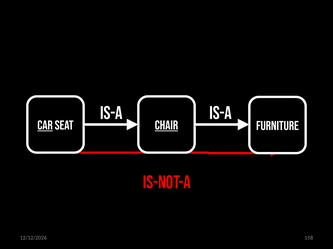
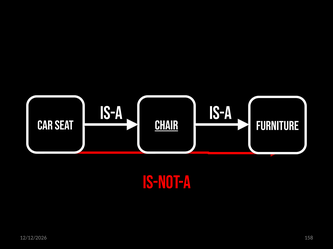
CAR underline: present -> none
